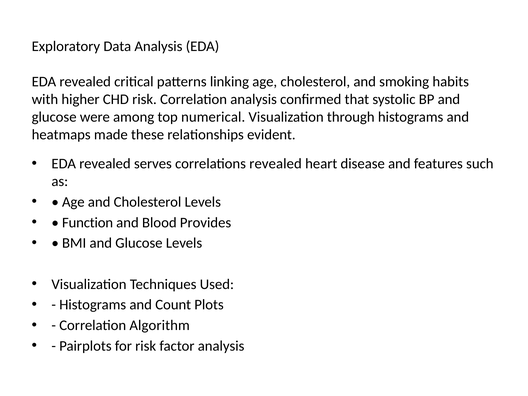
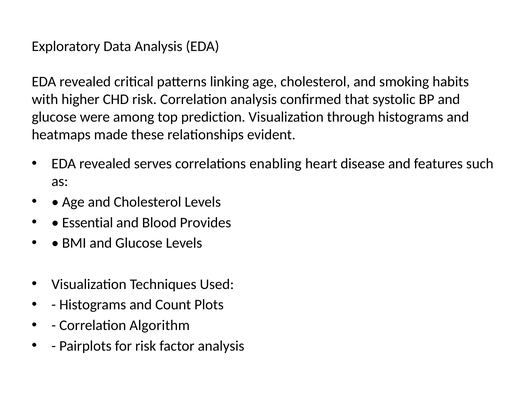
numerical: numerical -> prediction
correlations revealed: revealed -> enabling
Function: Function -> Essential
